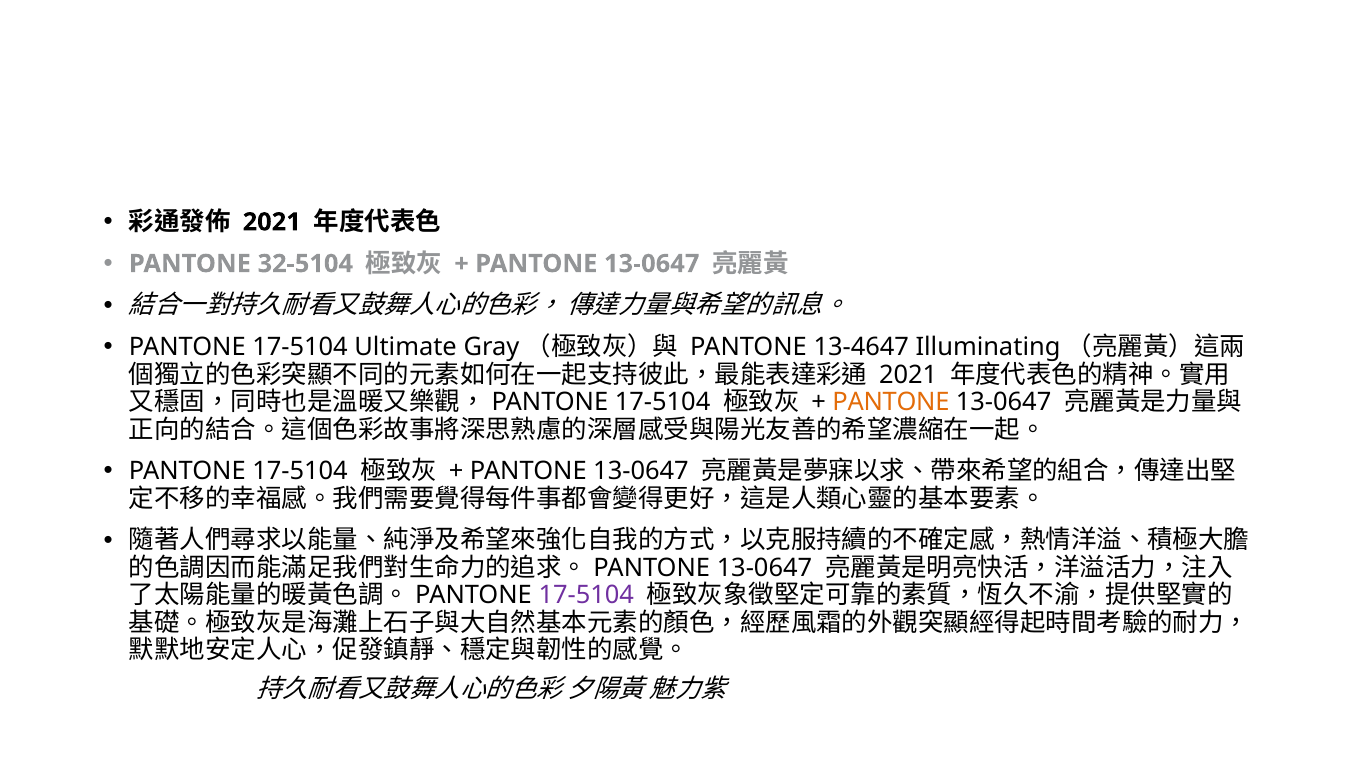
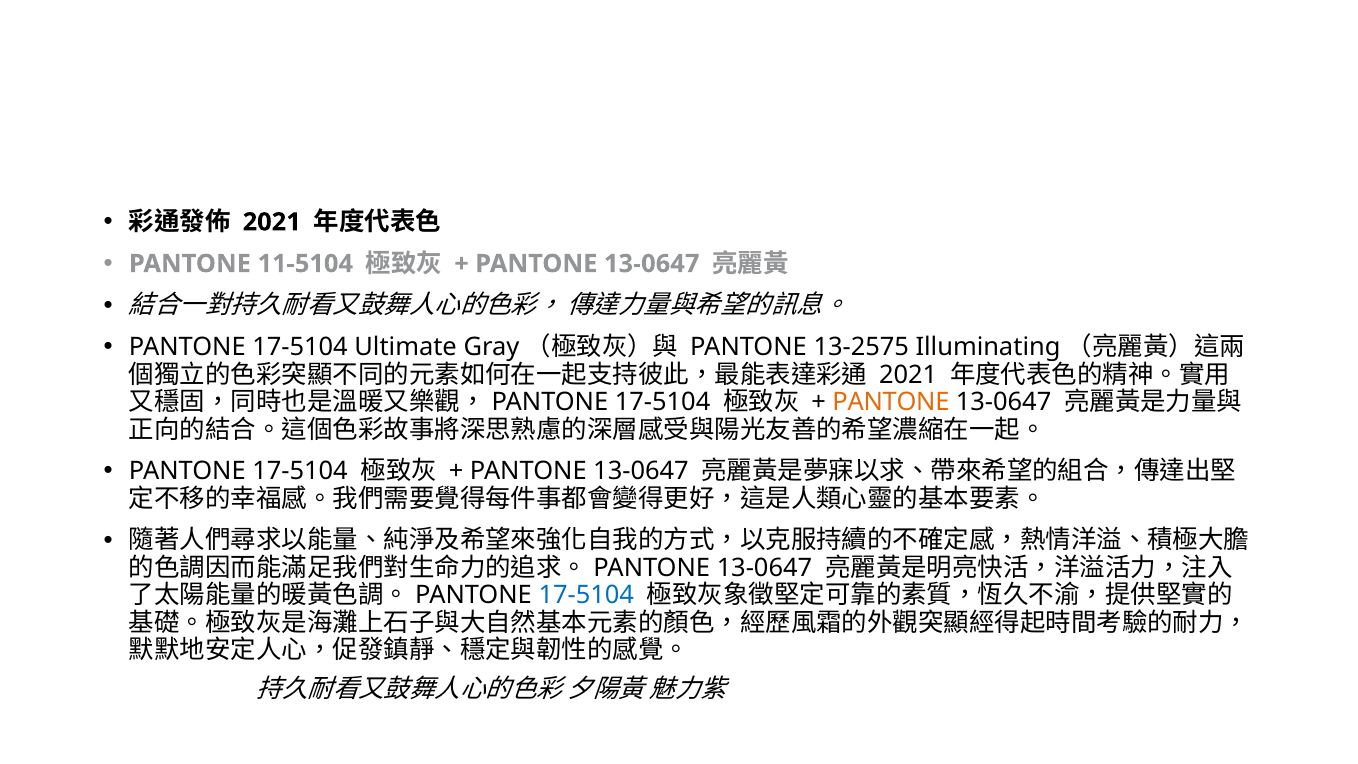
32-5104: 32-5104 -> 11-5104
13-4647: 13-4647 -> 13-2575
17-5104 at (586, 595) colour: purple -> blue
